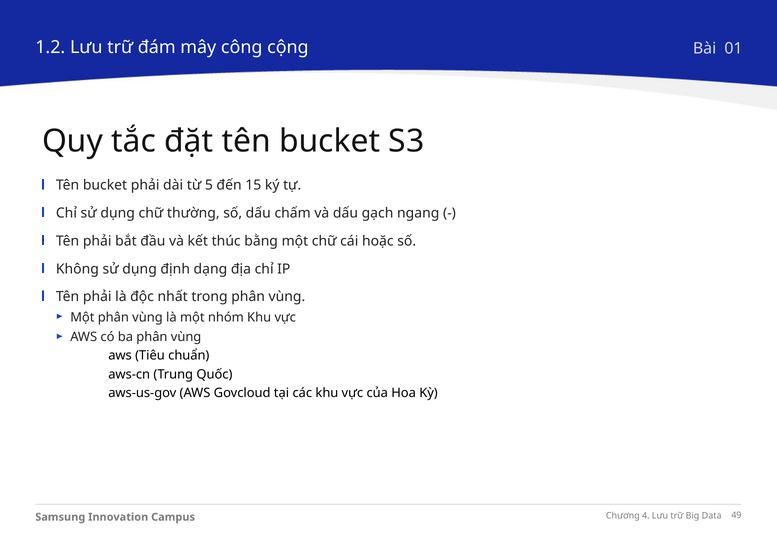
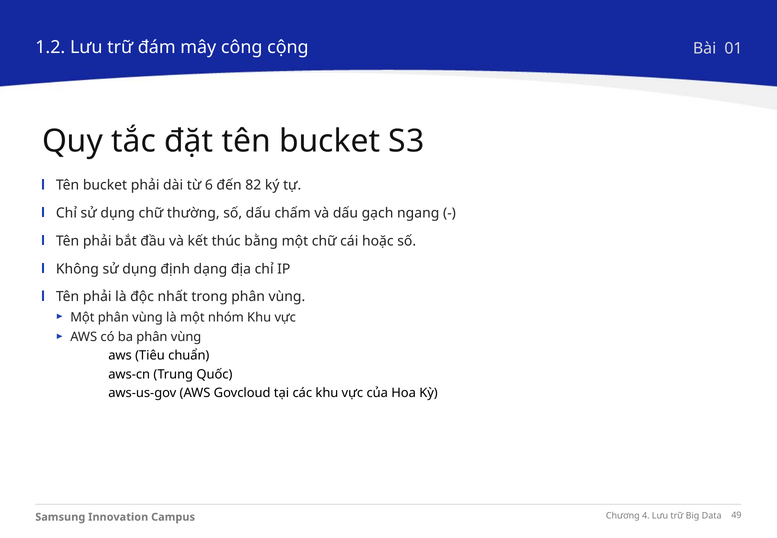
5: 5 -> 6
15: 15 -> 82
